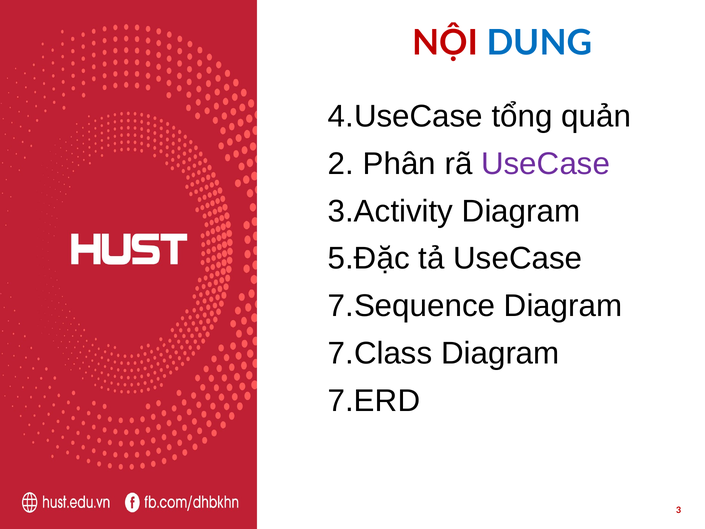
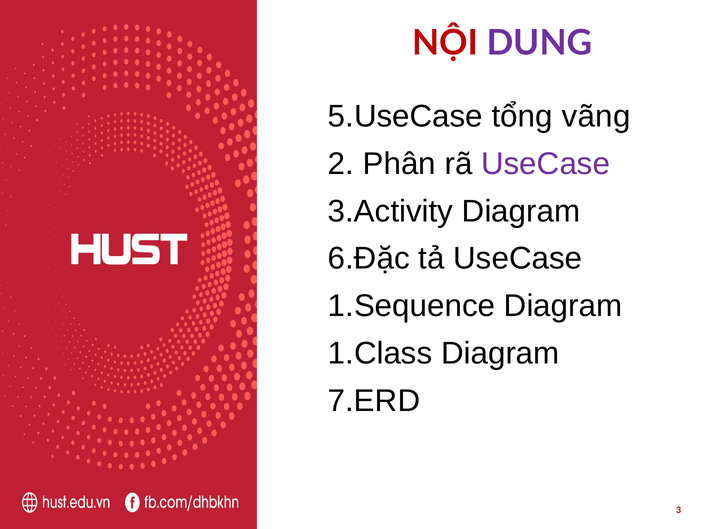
DUNG colour: blue -> purple
4.UseCase: 4.UseCase -> 5.UseCase
quản: quản -> vãng
5.Đặc: 5.Đặc -> 6.Đặc
7.Sequence: 7.Sequence -> 1.Sequence
7.Class: 7.Class -> 1.Class
